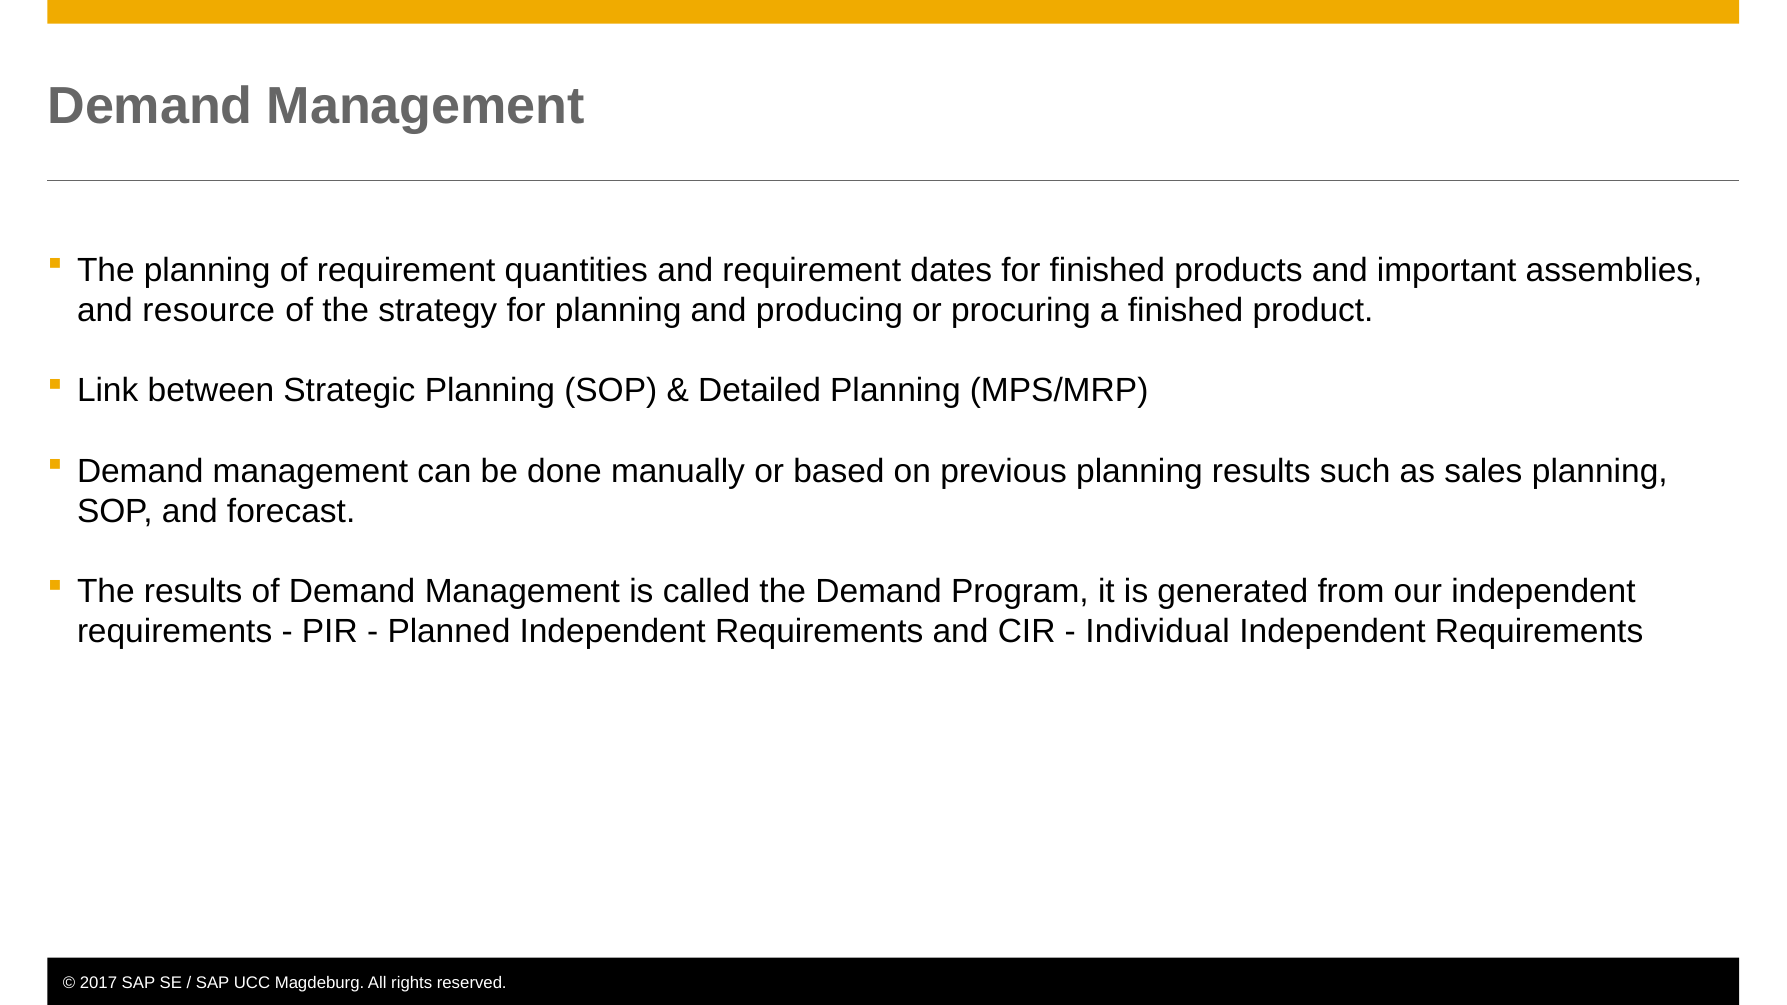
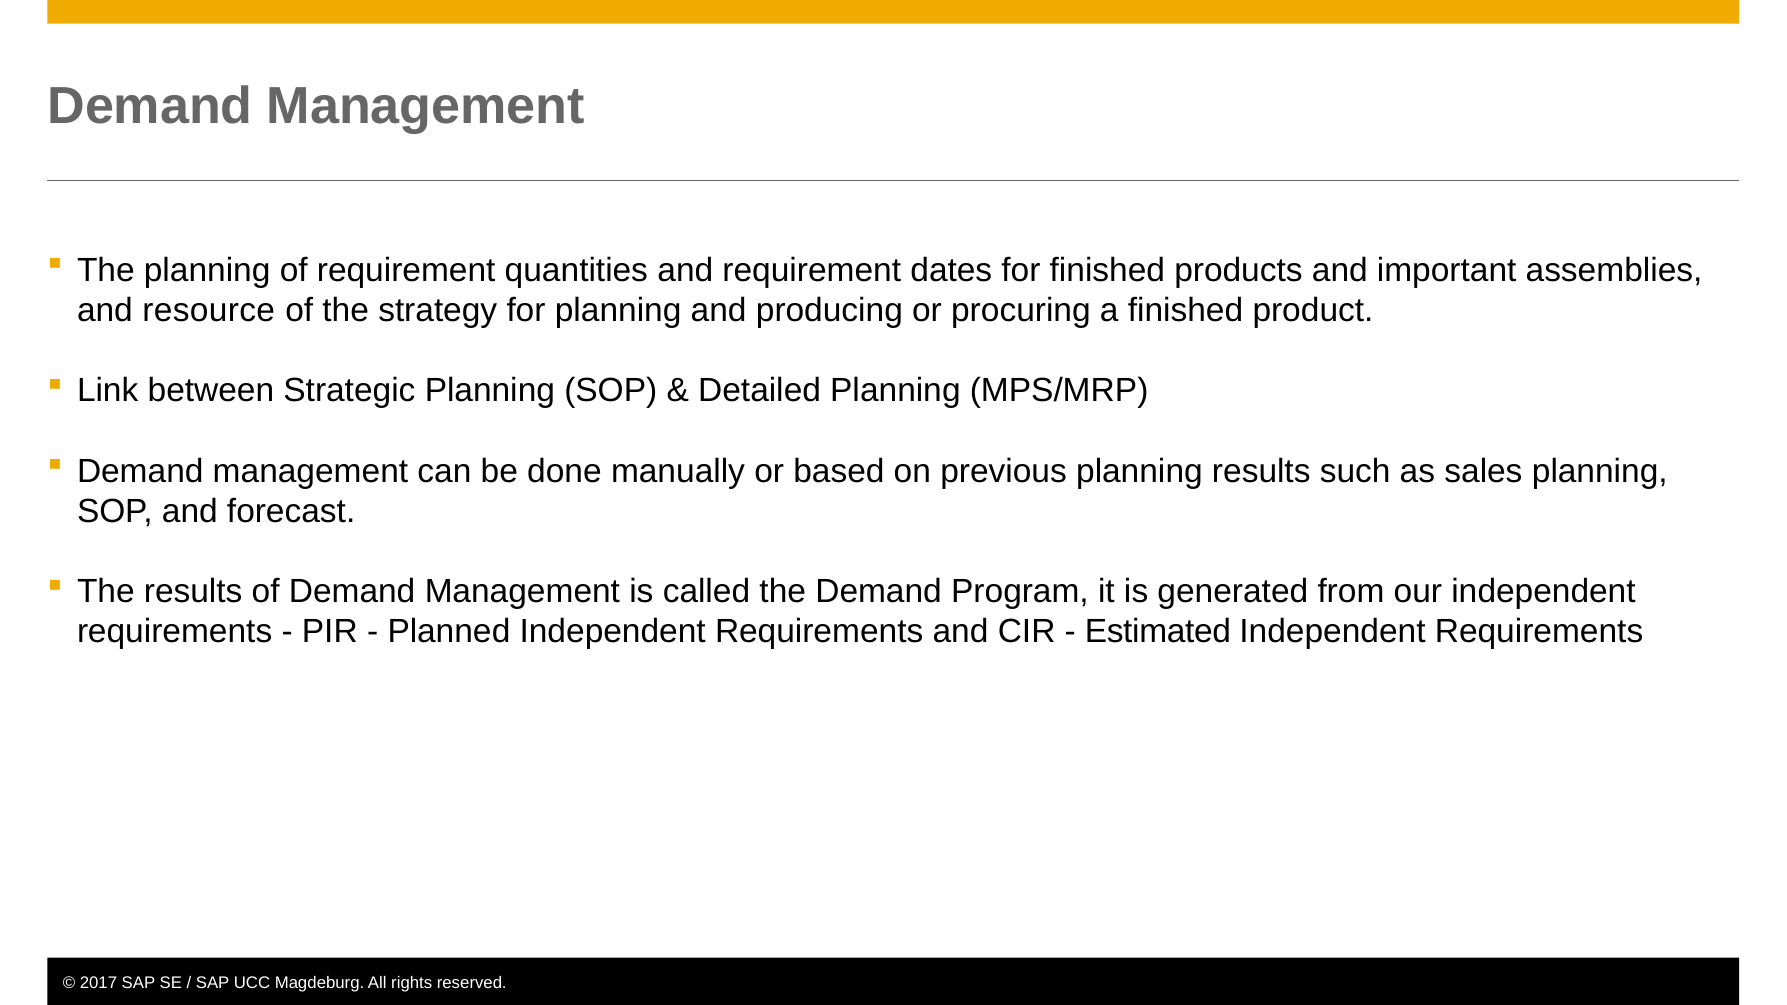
Individual: Individual -> Estimated
